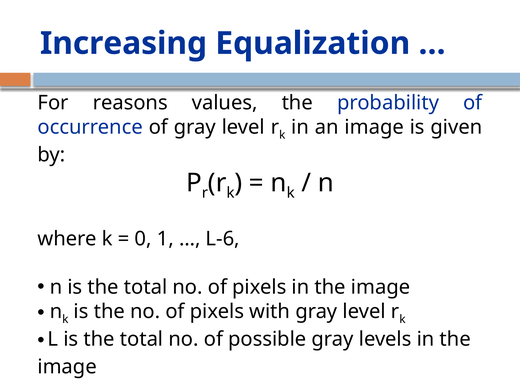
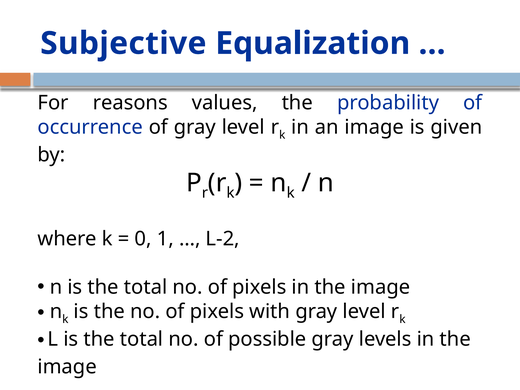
Increasing: Increasing -> Subjective
L-6: L-6 -> L-2
